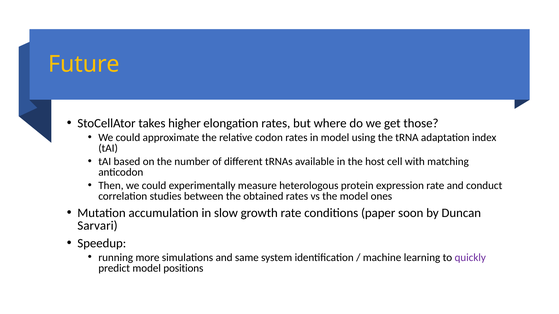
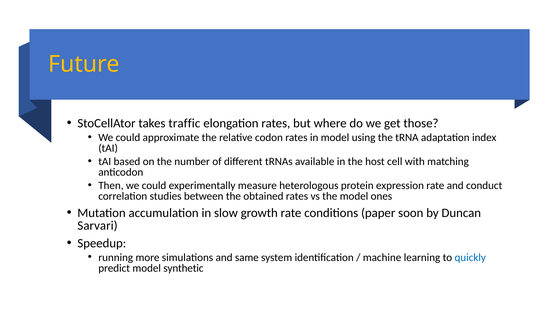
higher: higher -> traffic
quickly colour: purple -> blue
positions: positions -> synthetic
